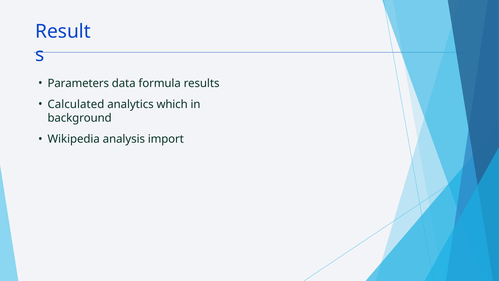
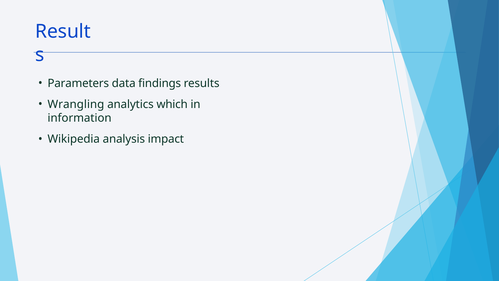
formula: formula -> findings
Calculated: Calculated -> Wrangling
background: background -> information
import: import -> impact
